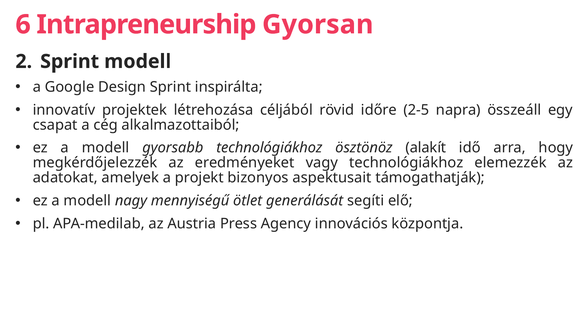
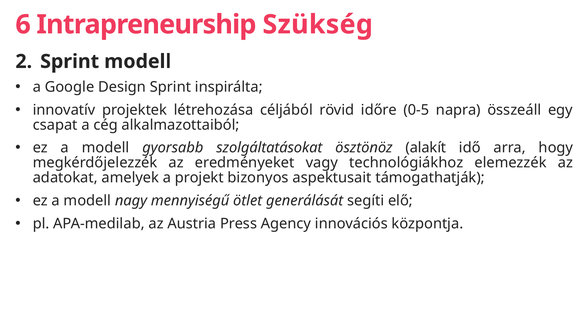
Gyorsan: Gyorsan -> Szükség
2-5: 2-5 -> 0-5
gyorsabb technológiákhoz: technológiákhoz -> szolgáltatásokat
